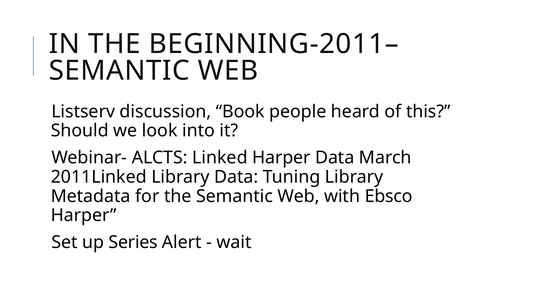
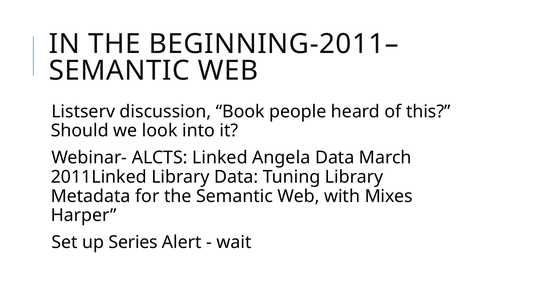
Linked Harper: Harper -> Angela
Ebsco: Ebsco -> Mixes
